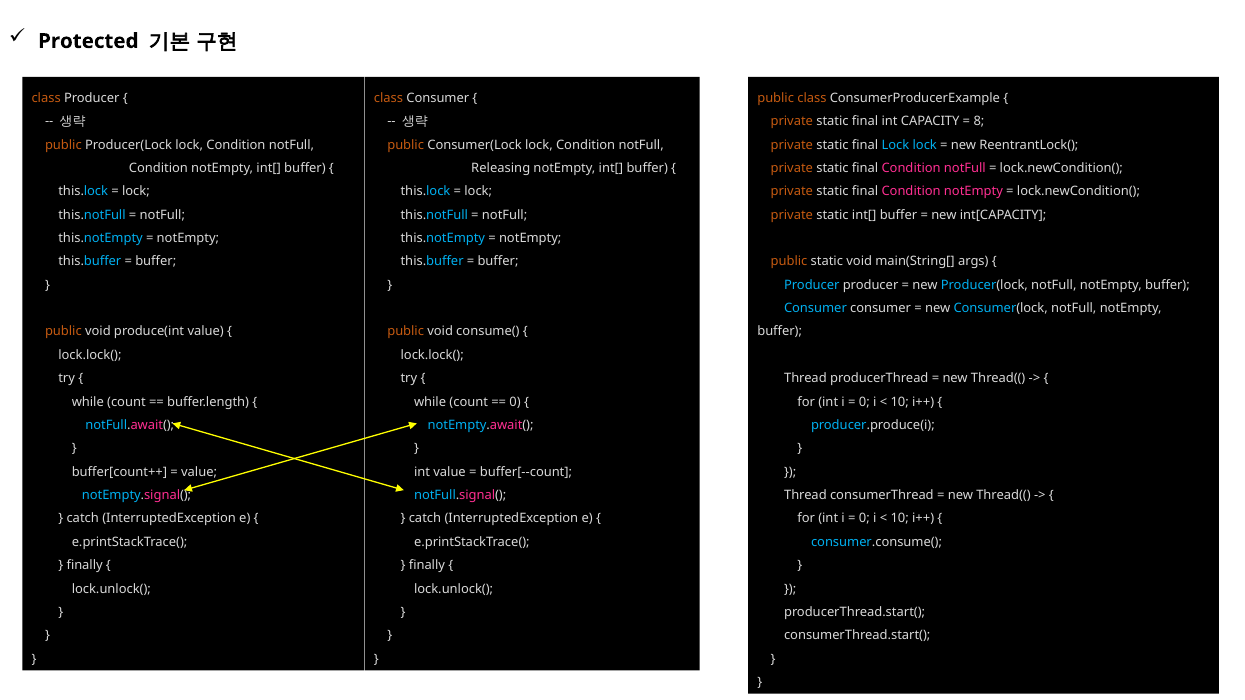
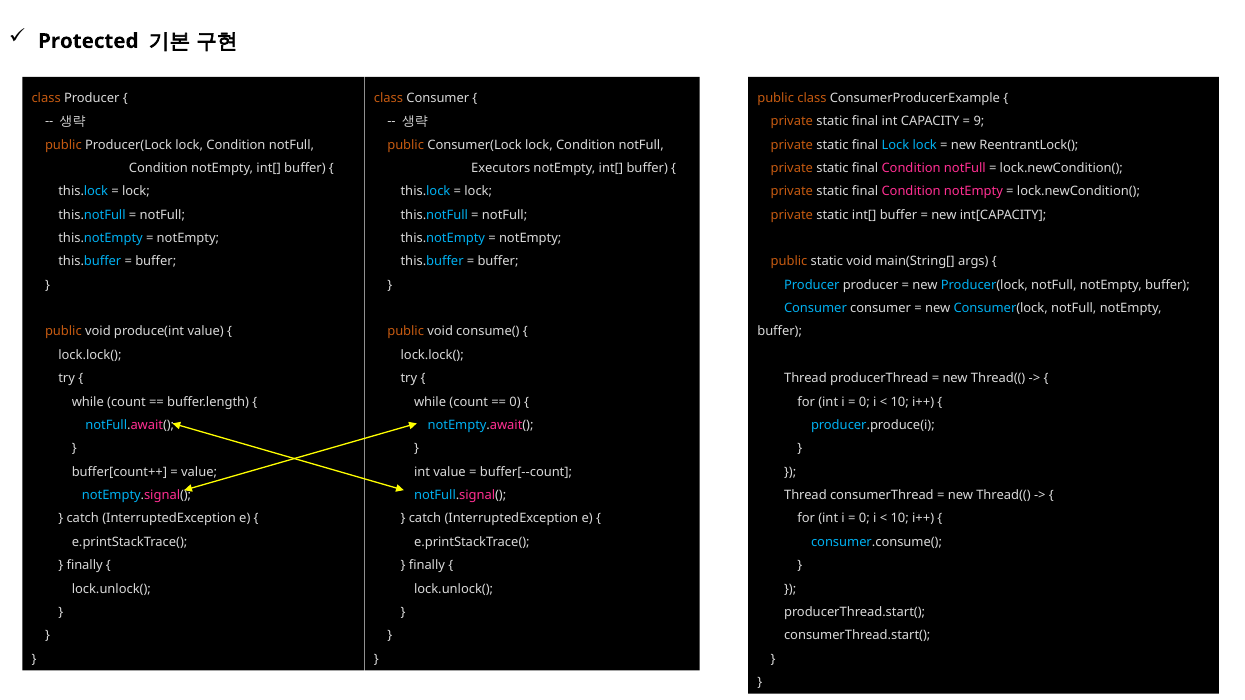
8: 8 -> 9
Releasing: Releasing -> Executors
